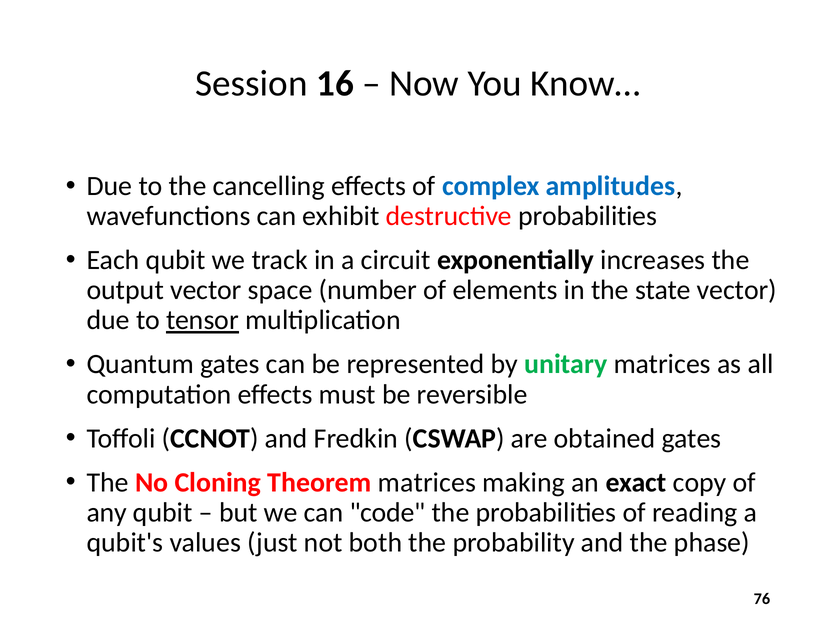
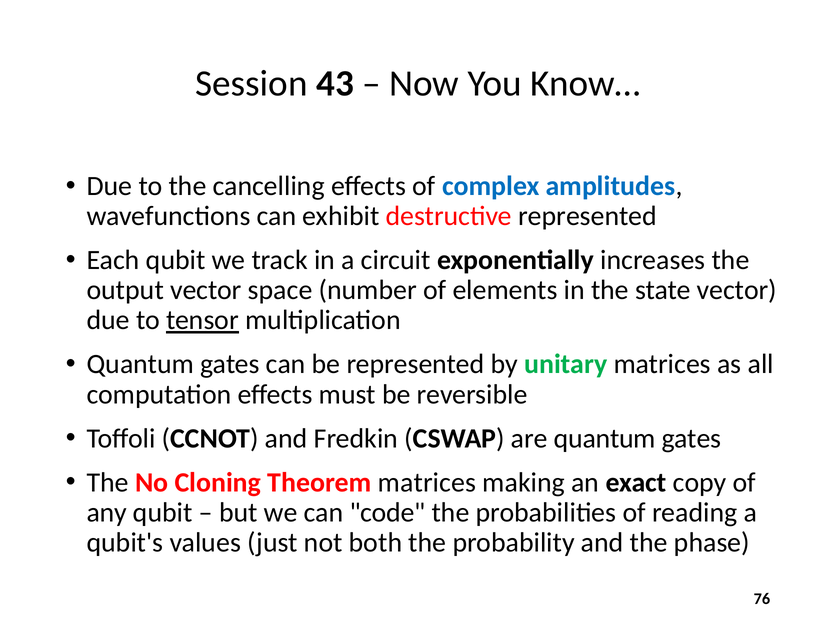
16: 16 -> 43
destructive probabilities: probabilities -> represented
are obtained: obtained -> quantum
